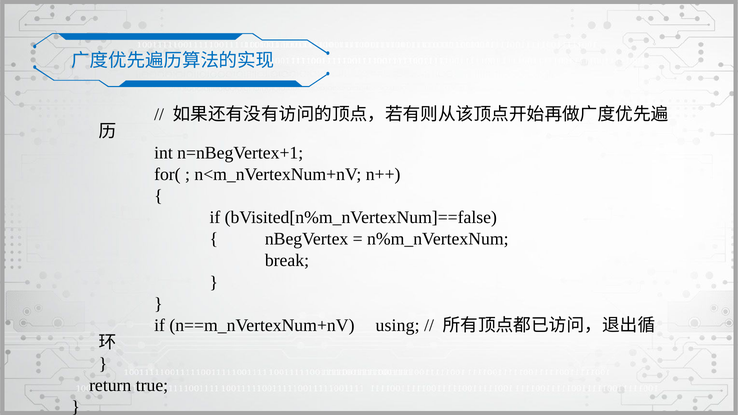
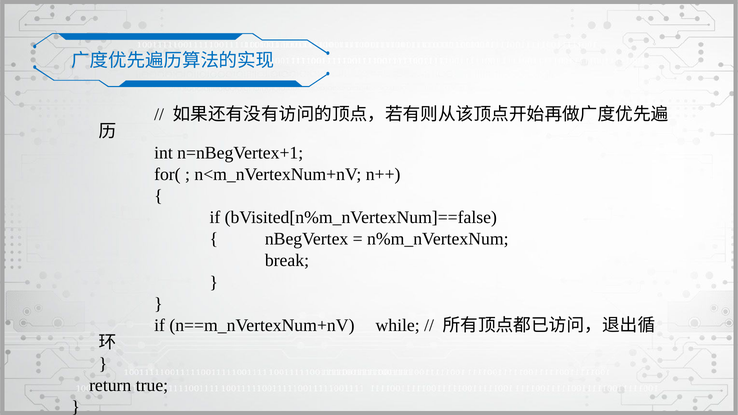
using: using -> while
